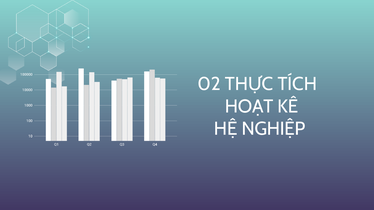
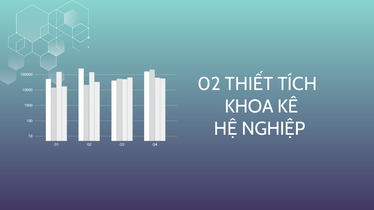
THỰC: THỰC -> THIẾT
HOẠT: HOẠT -> KHOA
